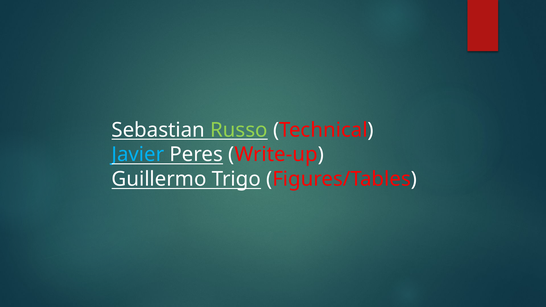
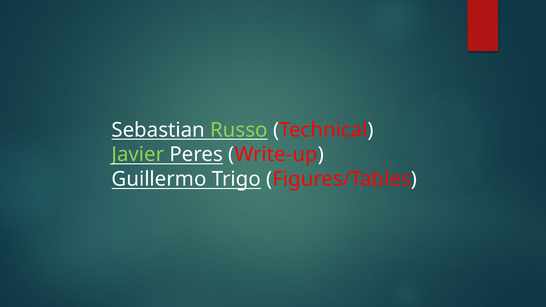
Javier colour: light blue -> light green
